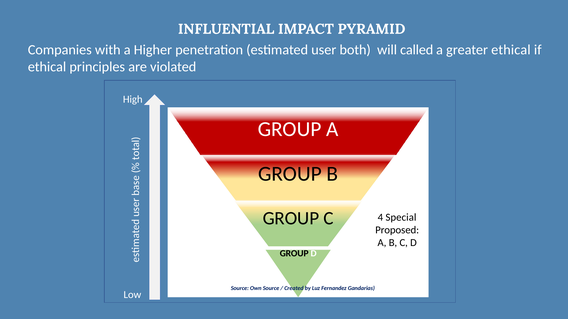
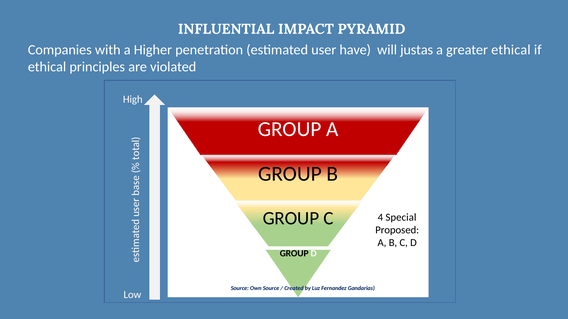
both: both -> have
called: called -> justas
